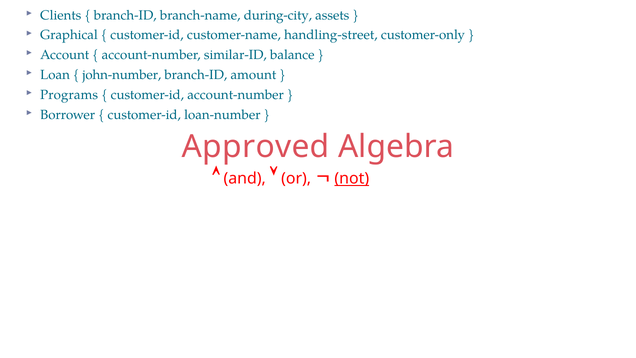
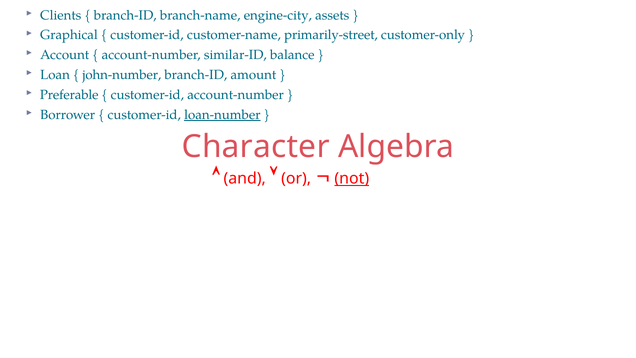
during-city: during-city -> engine-city
handling-street: handling-street -> primarily-street
Programs: Programs -> Preferable
loan-number underline: none -> present
Approved: Approved -> Character
